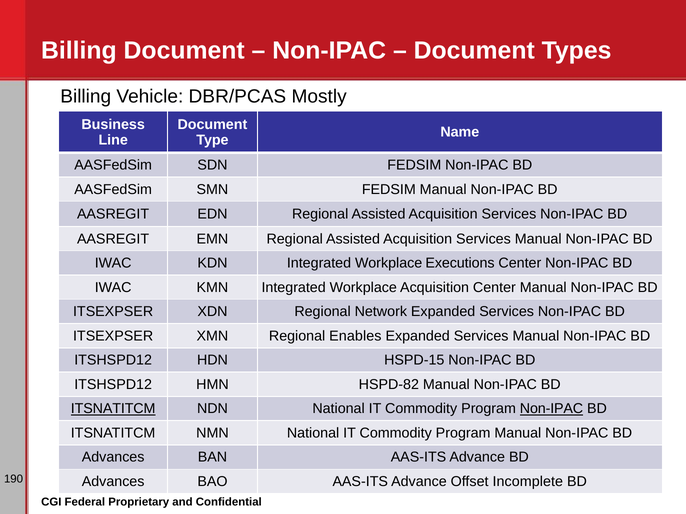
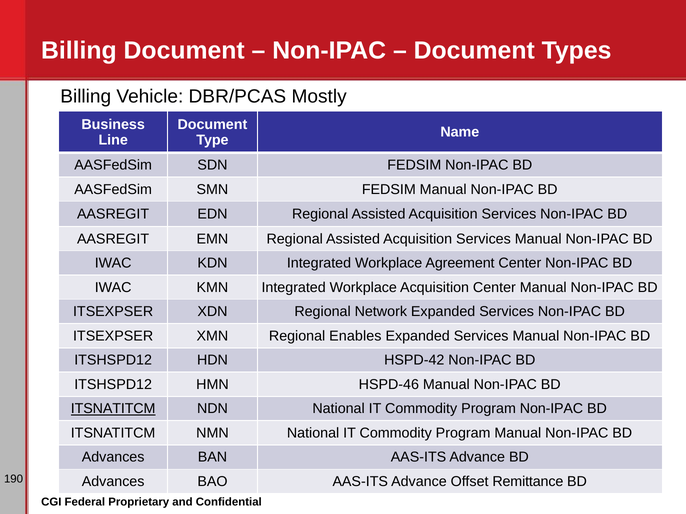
Executions: Executions -> Agreement
HSPD-15: HSPD-15 -> HSPD-42
HSPD-82: HSPD-82 -> HSPD-46
Non-IPAC at (552, 409) underline: present -> none
Incomplete: Incomplete -> Remittance
